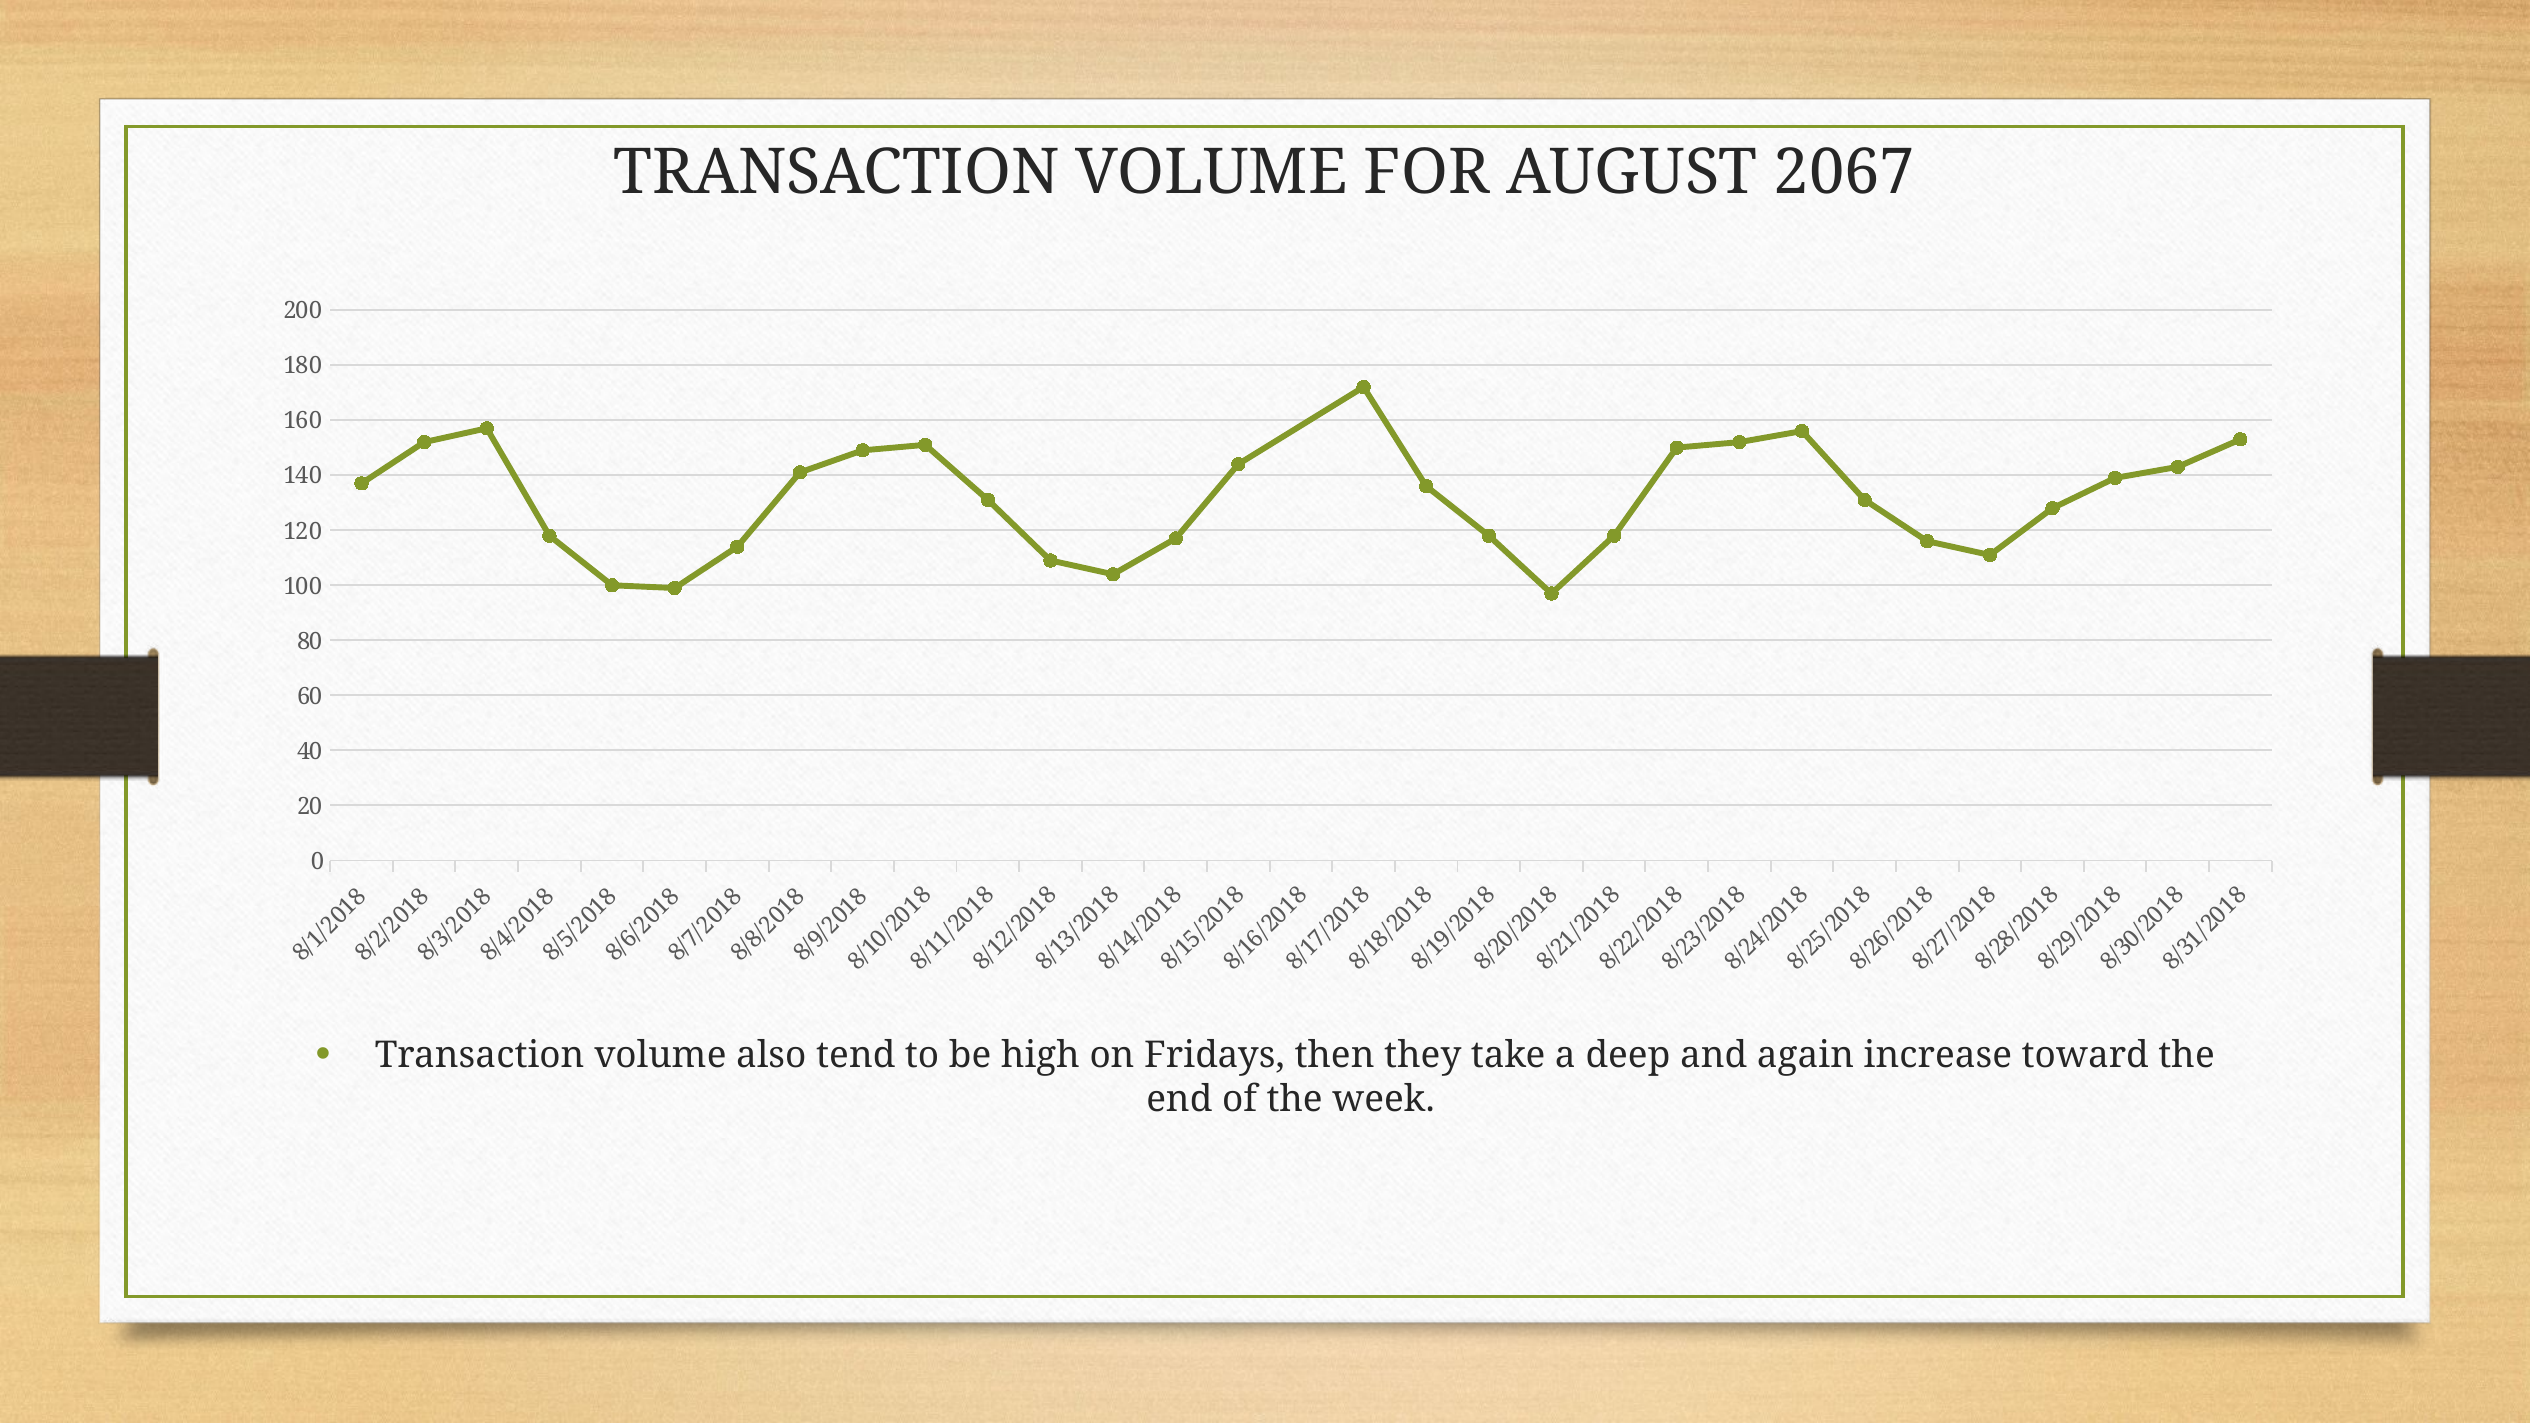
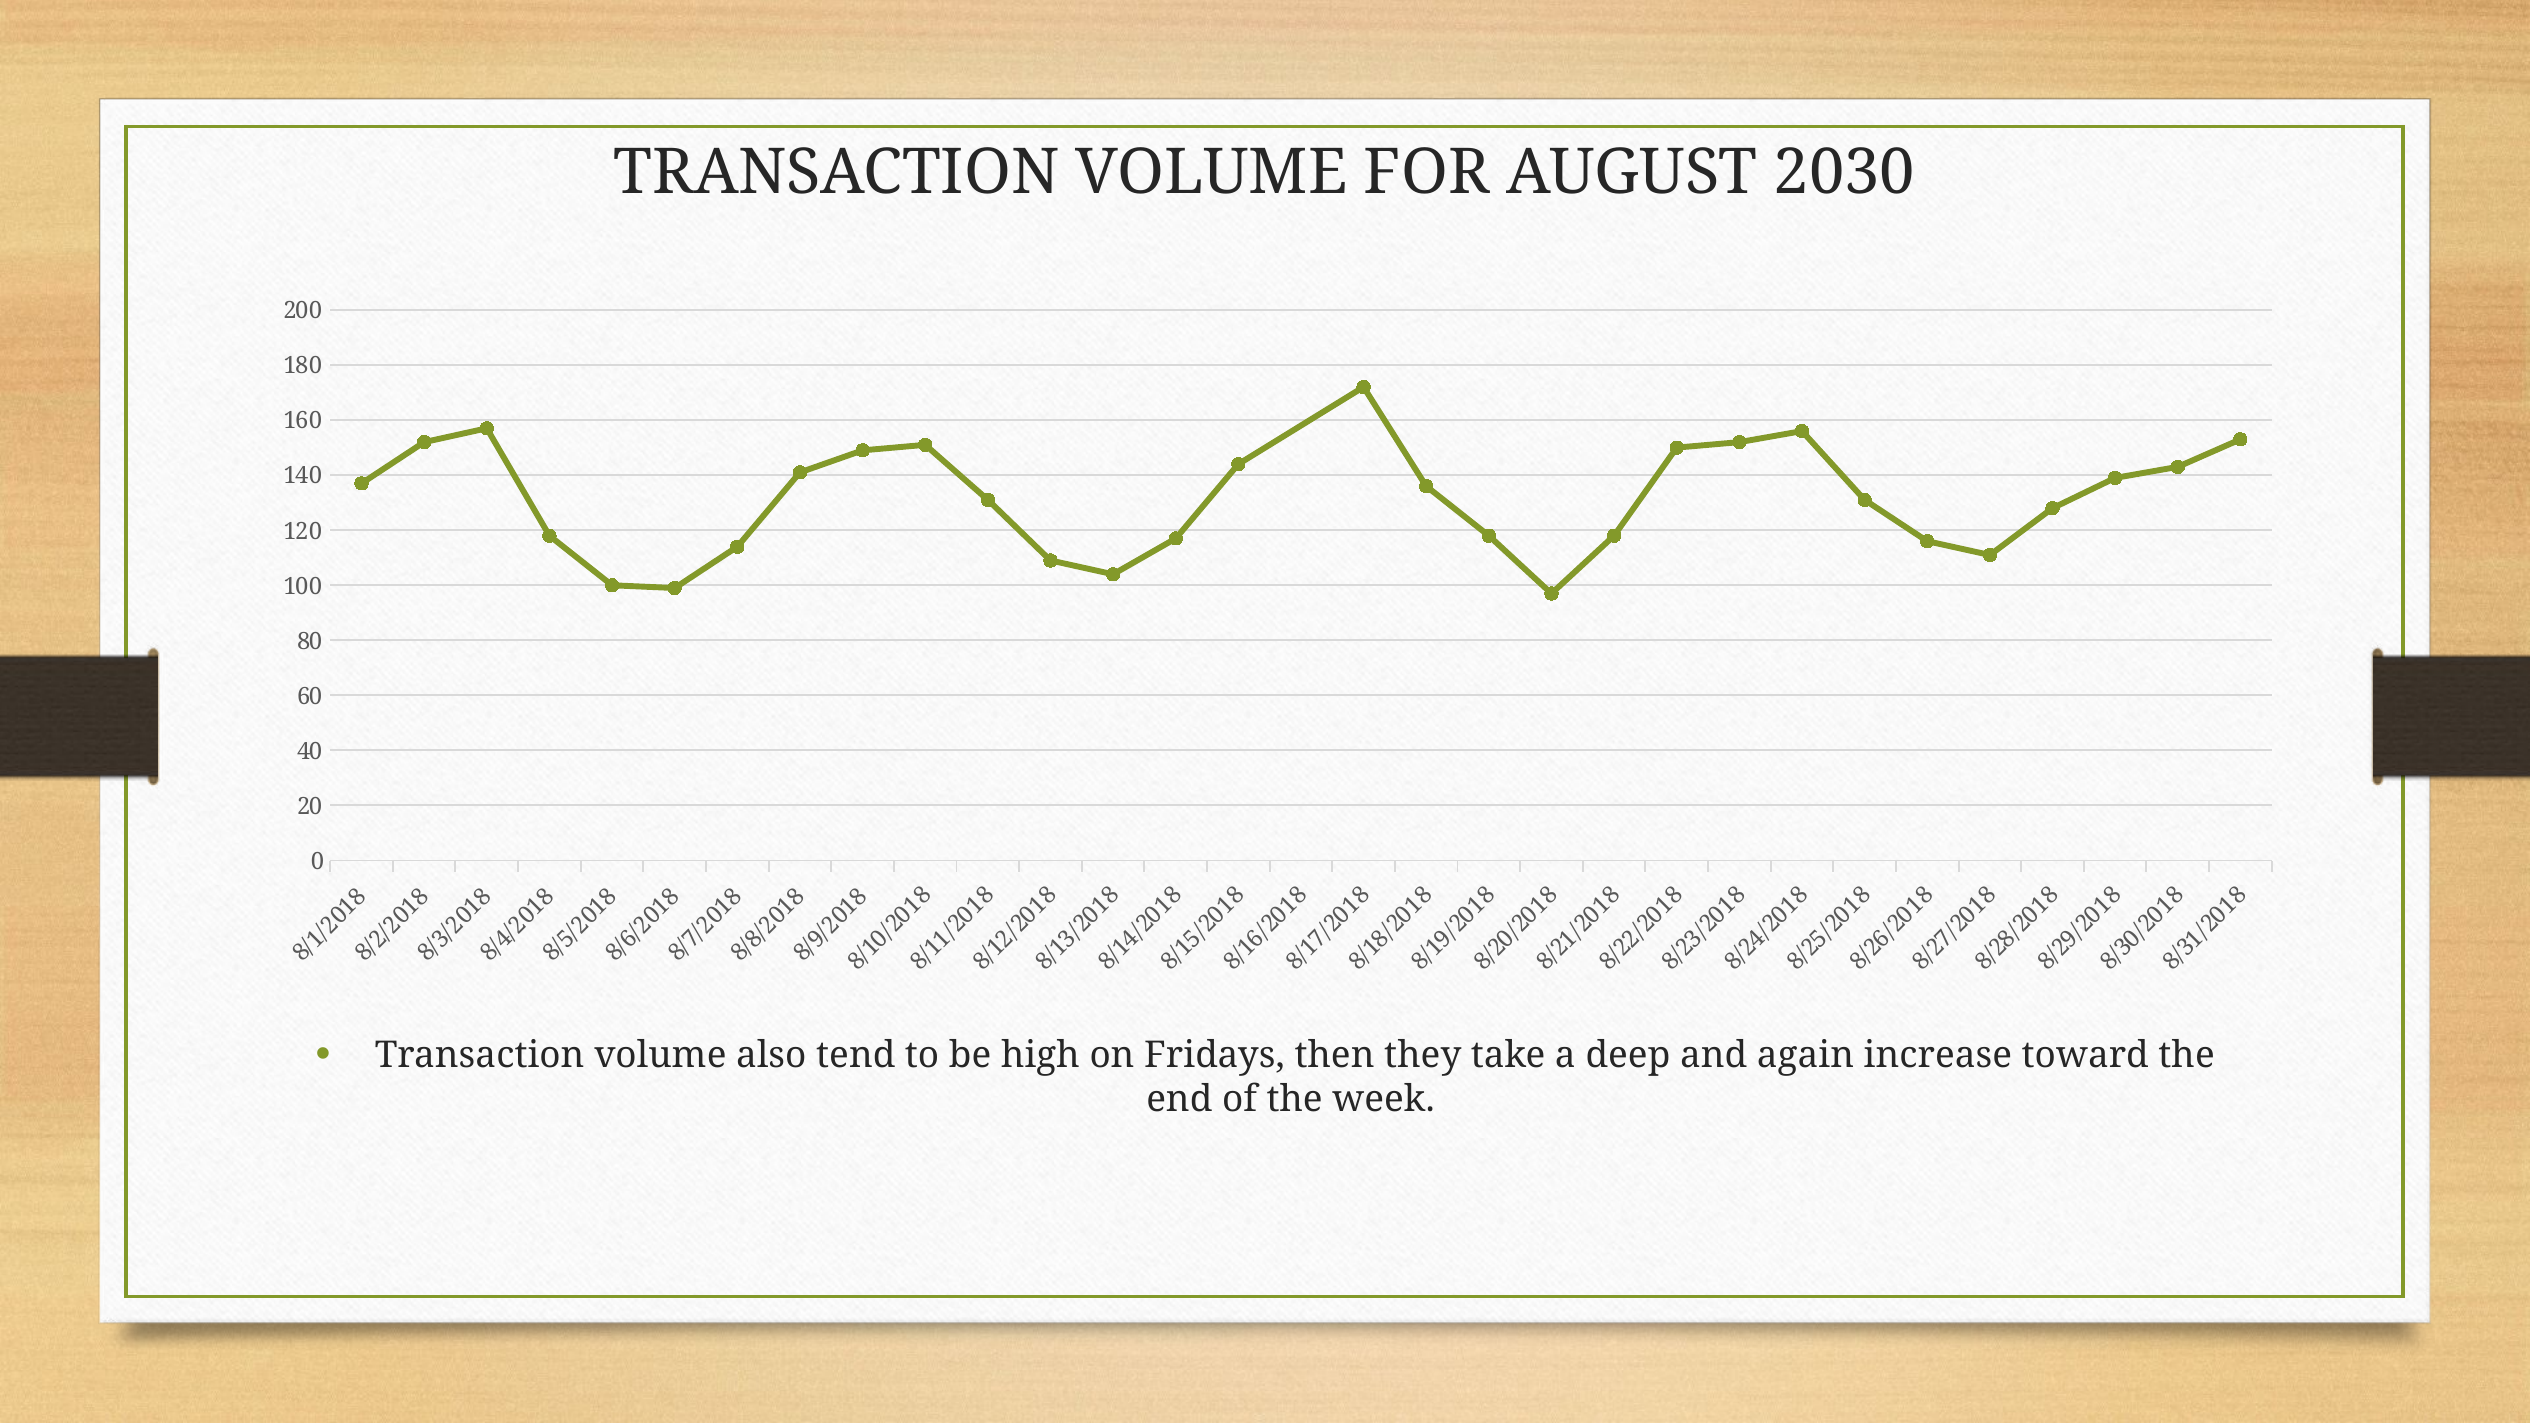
2067: 2067 -> 2030
